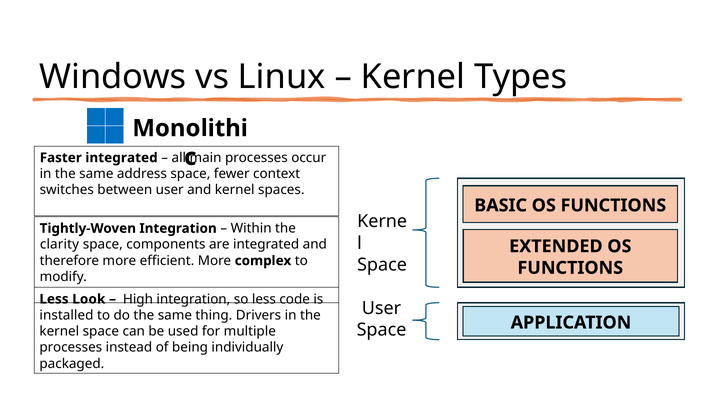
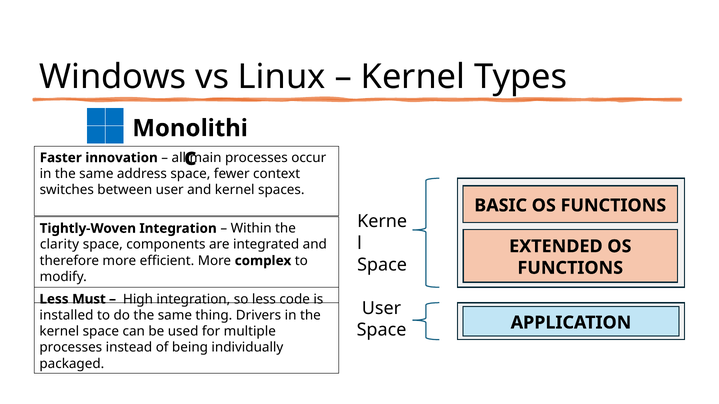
Faster integrated: integrated -> innovation
Look: Look -> Must
